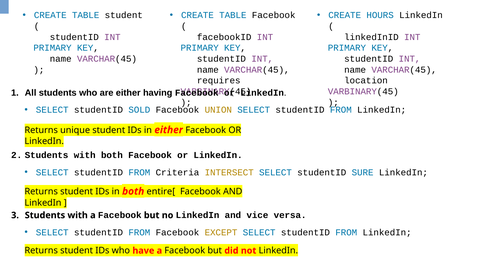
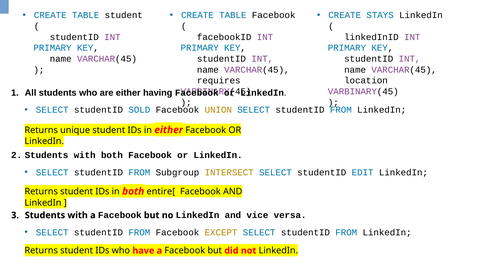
HOURS: HOURS -> STAYS
Criteria: Criteria -> Subgroup
SURE: SURE -> EDIT
